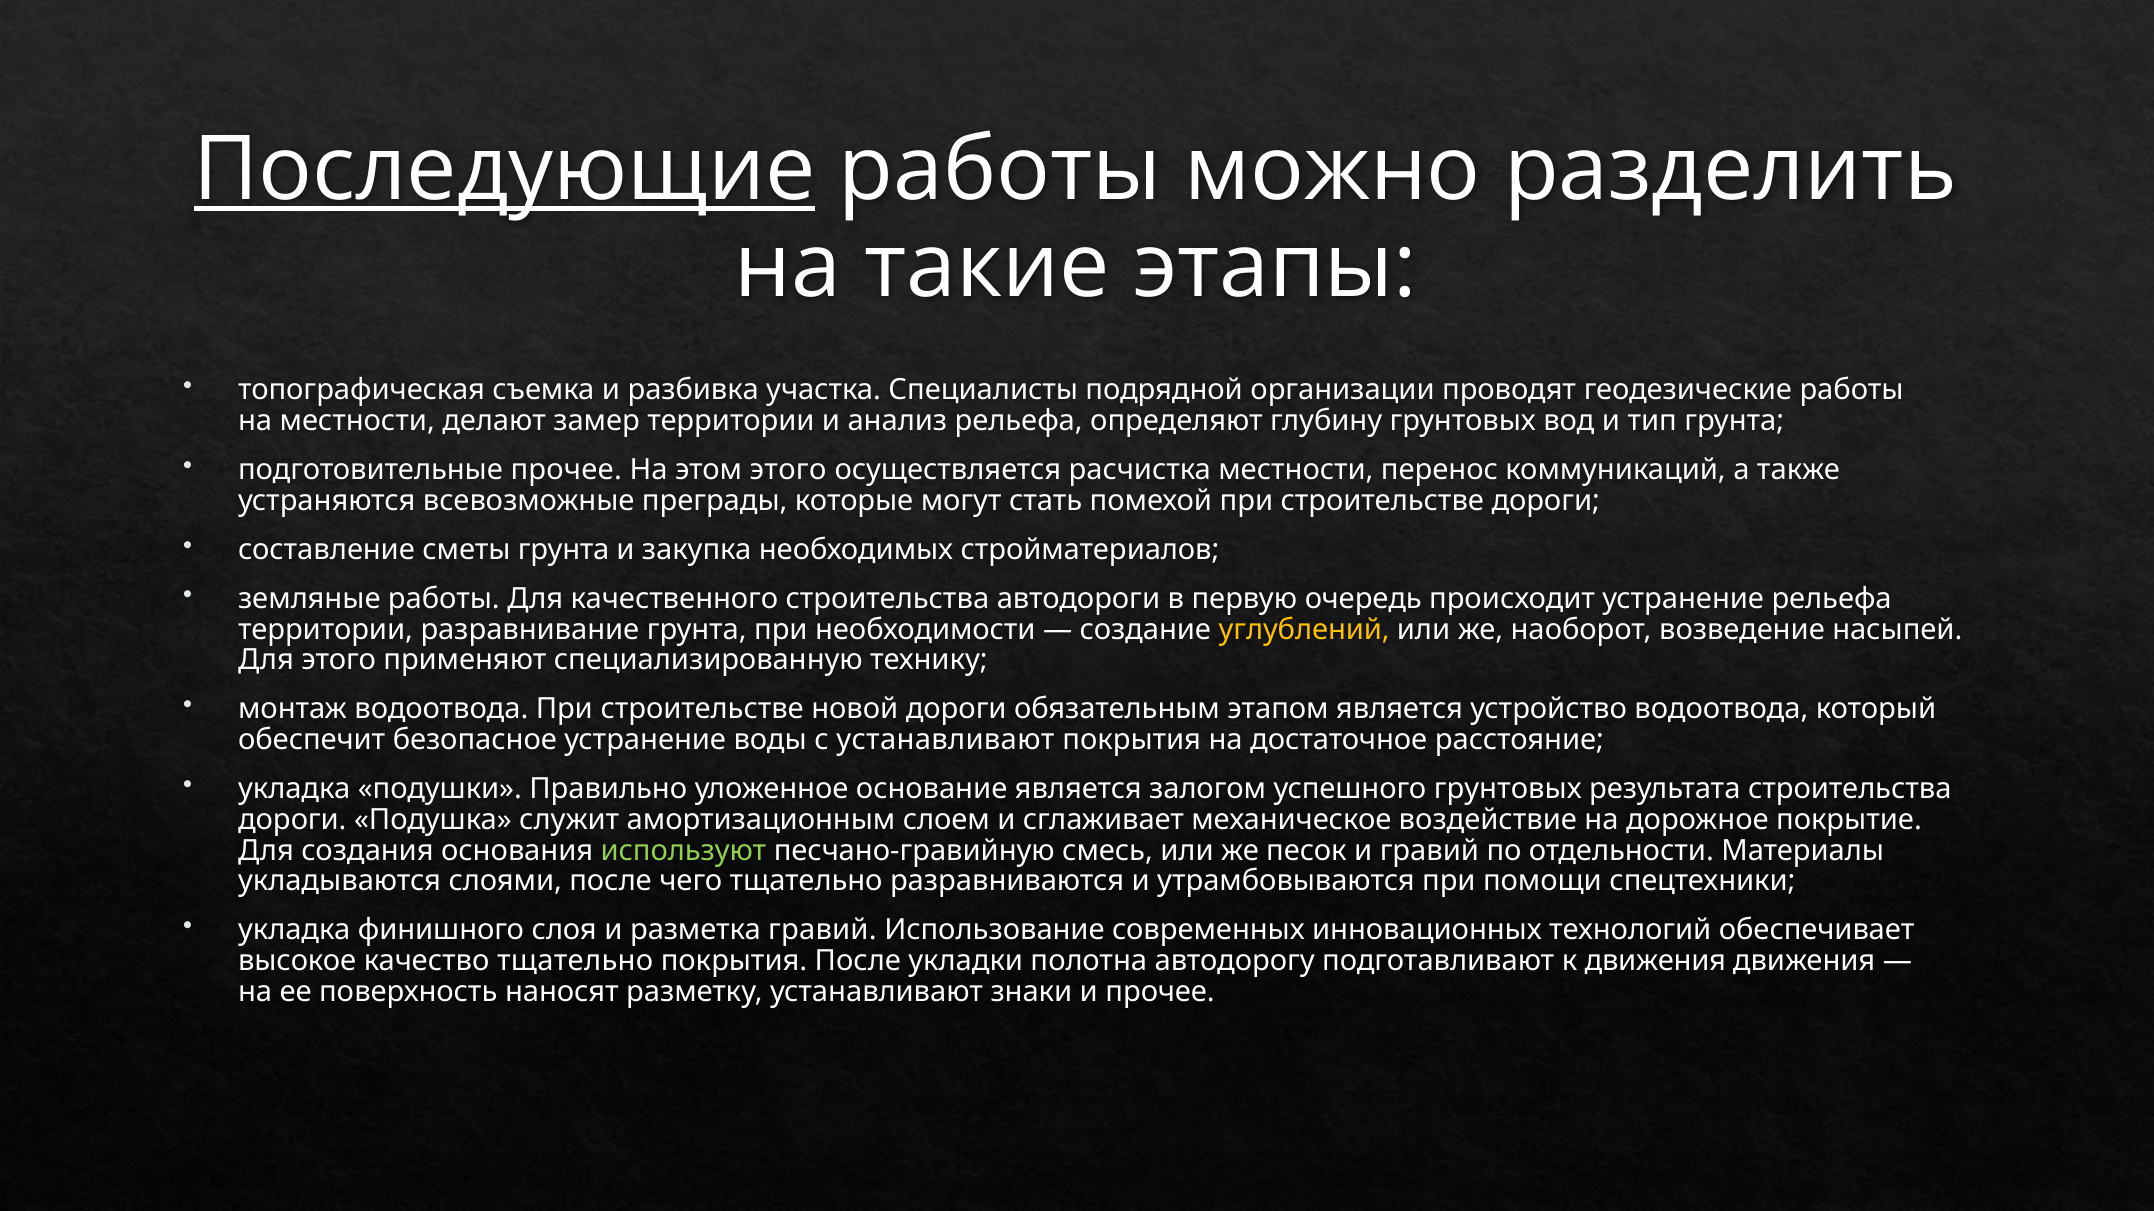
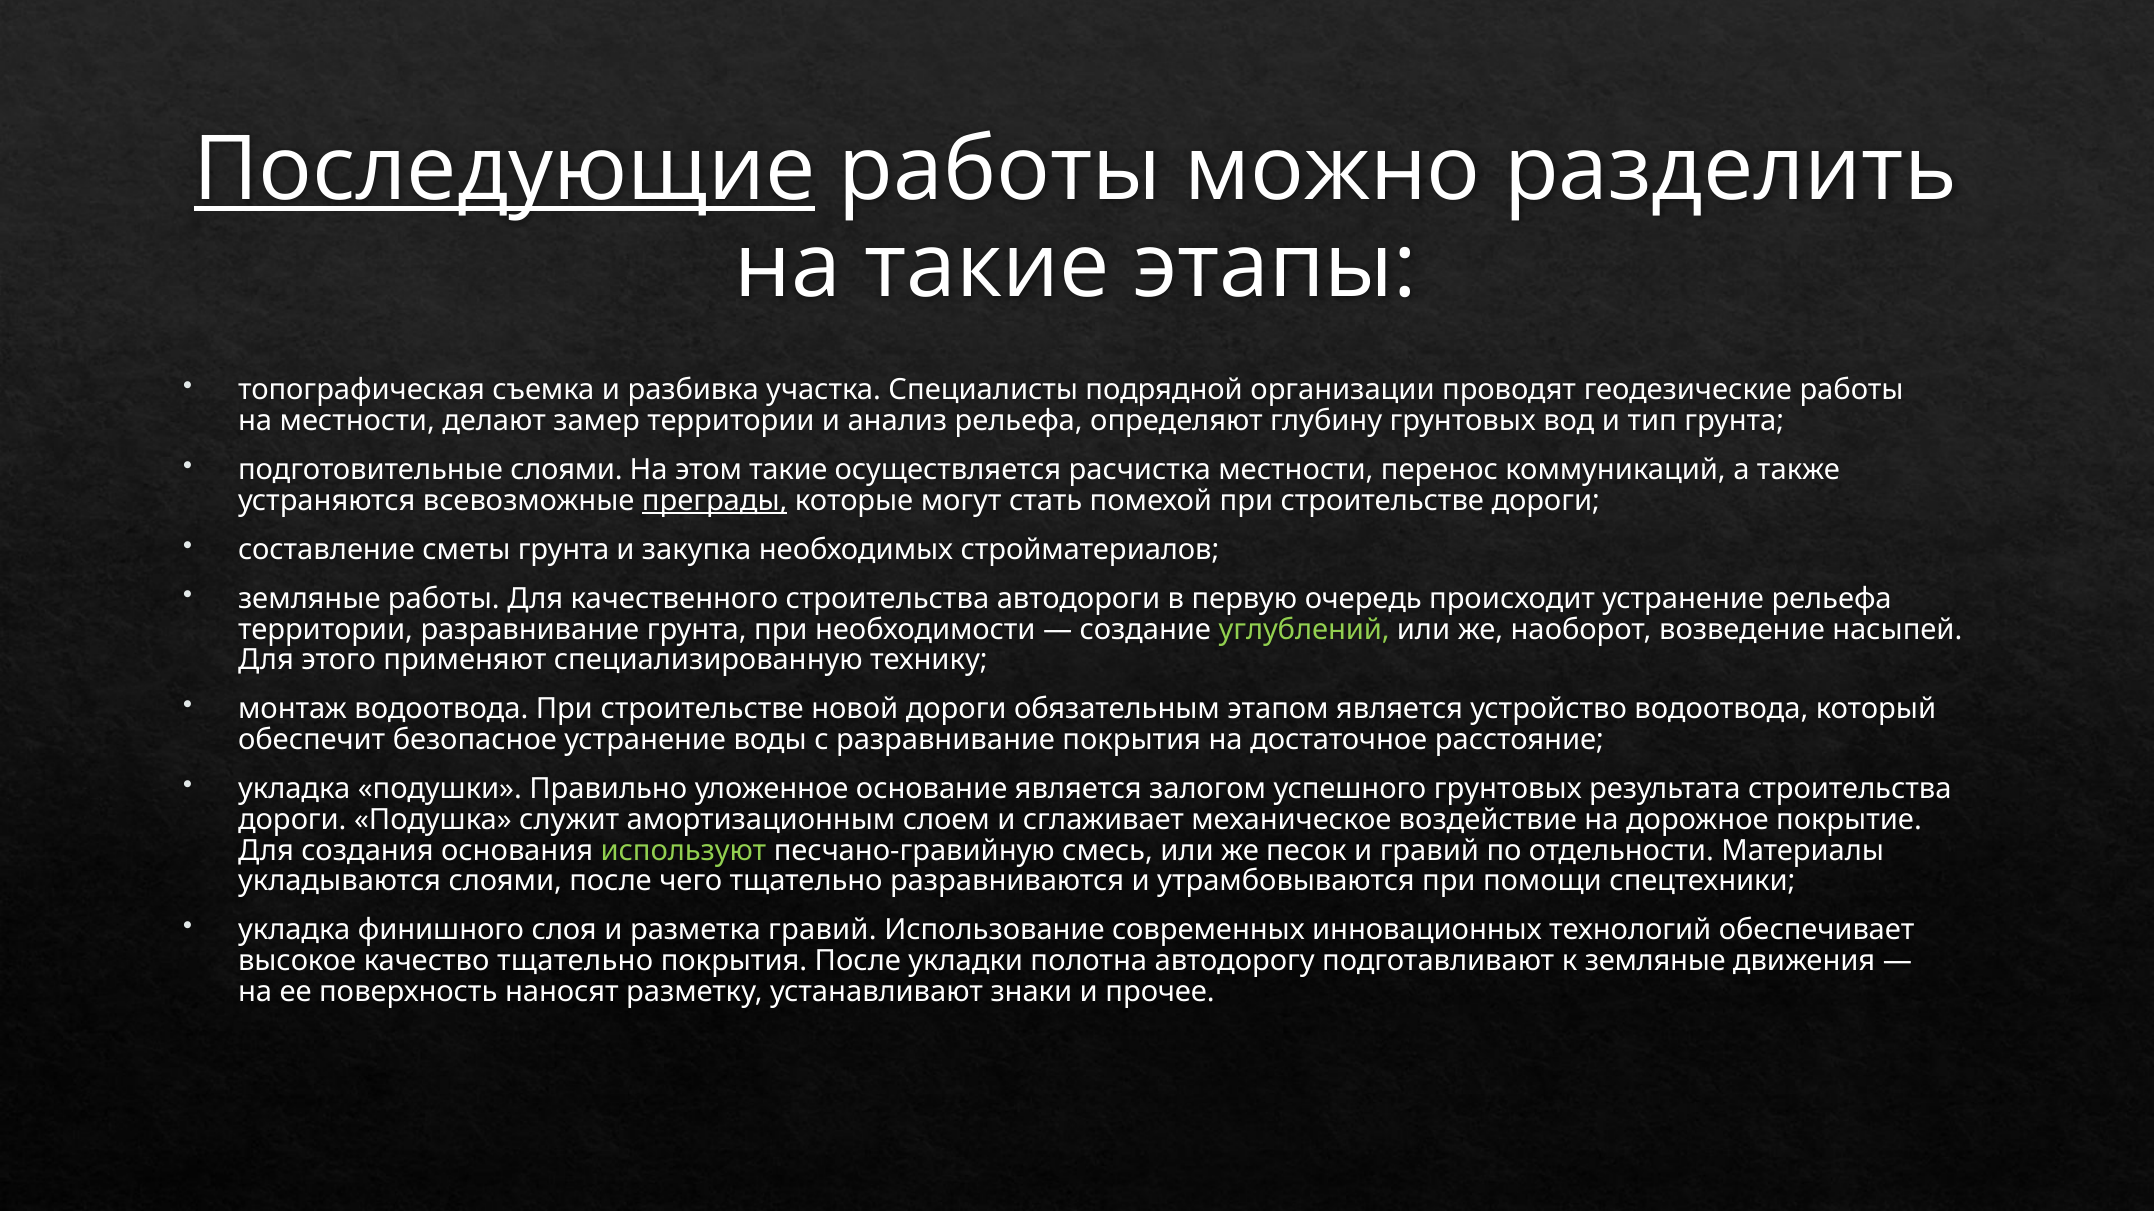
подготовительные прочее: прочее -> слоями
этом этого: этого -> такие
преграды underline: none -> present
углублений colour: yellow -> light green
с устанавливают: устанавливают -> разравнивание
к движения: движения -> земляные
